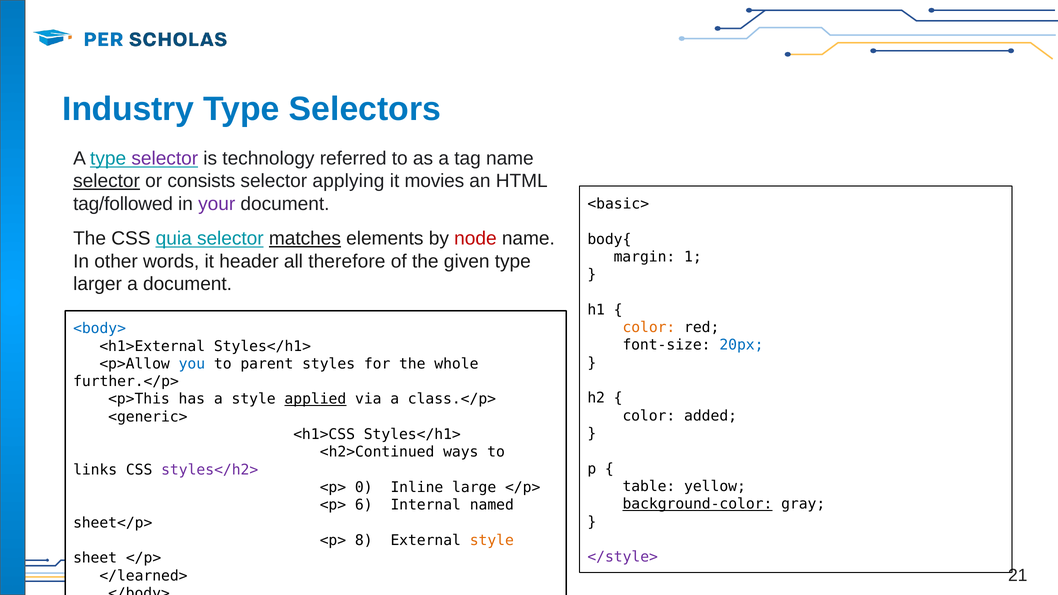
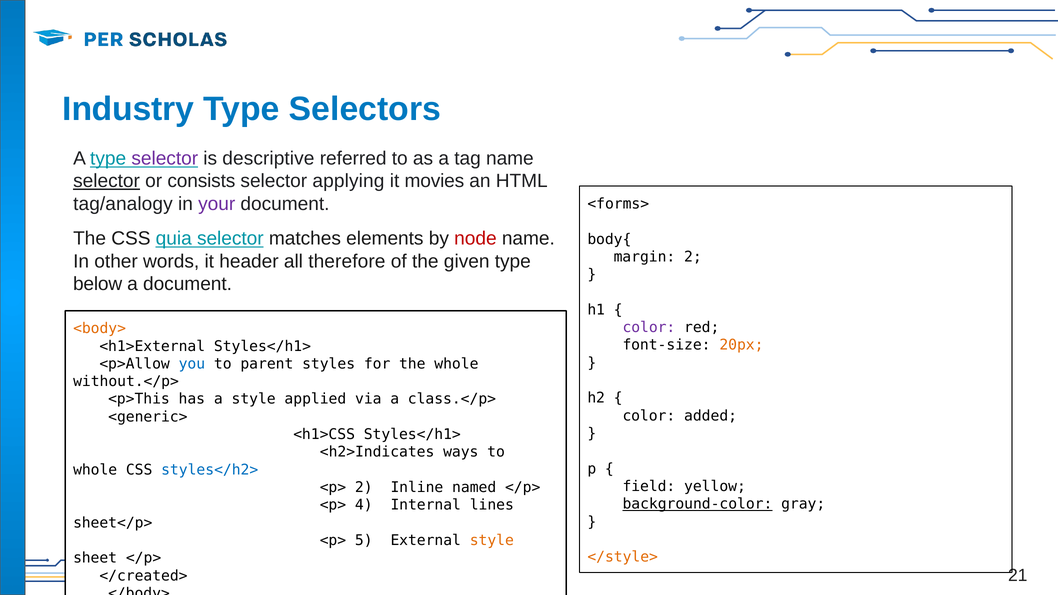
technology: technology -> descriptive
tag/followed: tag/followed -> tag/analogy
<basic>: <basic> -> <forms>
matches underline: present -> none
margin 1: 1 -> 2
larger: larger -> below
color at (649, 328) colour: orange -> purple
<body> colour: blue -> orange
20px colour: blue -> orange
further.</p>: further.</p> -> without.</p>
applied underline: present -> none
<h2>Continued: <h2>Continued -> <h2>Indicates
links at (95, 470): links -> whole
styles</h2> colour: purple -> blue
table: table -> field
<p> 0: 0 -> 2
large: large -> named
6: 6 -> 4
named: named -> lines
8: 8 -> 5
</style> colour: purple -> orange
</learned>: </learned> -> </created>
